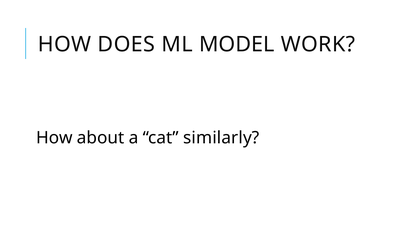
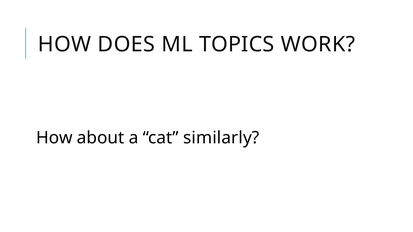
MODEL: MODEL -> TOPICS
